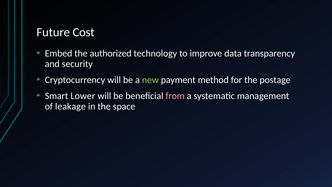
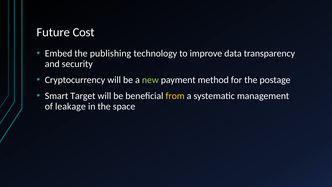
authorized: authorized -> publishing
Lower: Lower -> Target
from colour: pink -> yellow
